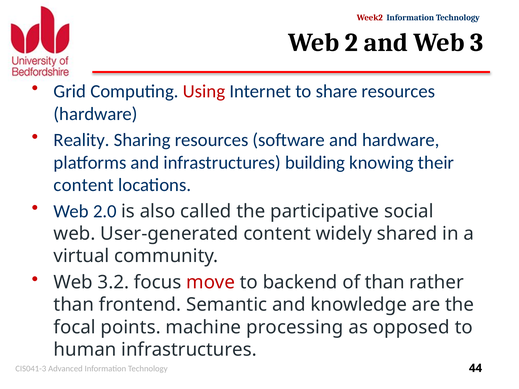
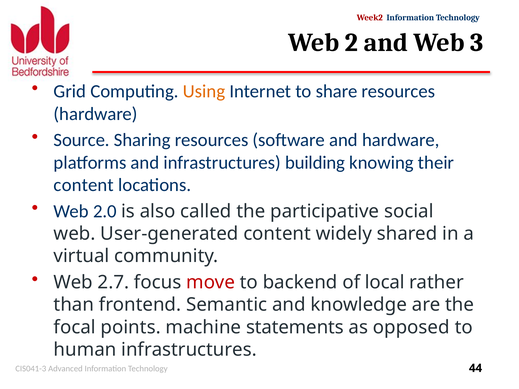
Using colour: red -> orange
Reality: Reality -> Source
3.2: 3.2 -> 2.7
of than: than -> local
processing: processing -> statements
